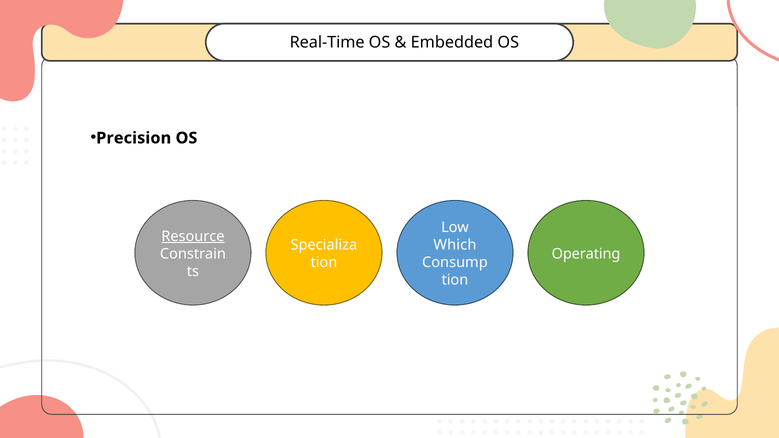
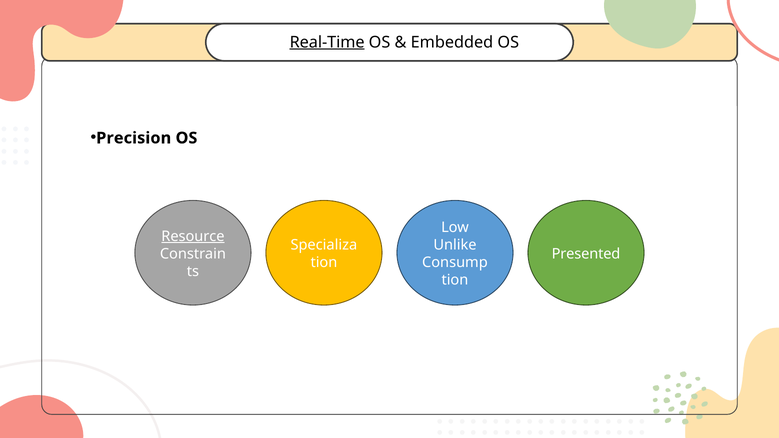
Real-Time underline: none -> present
Which: Which -> Unlike
Operating: Operating -> Presented
